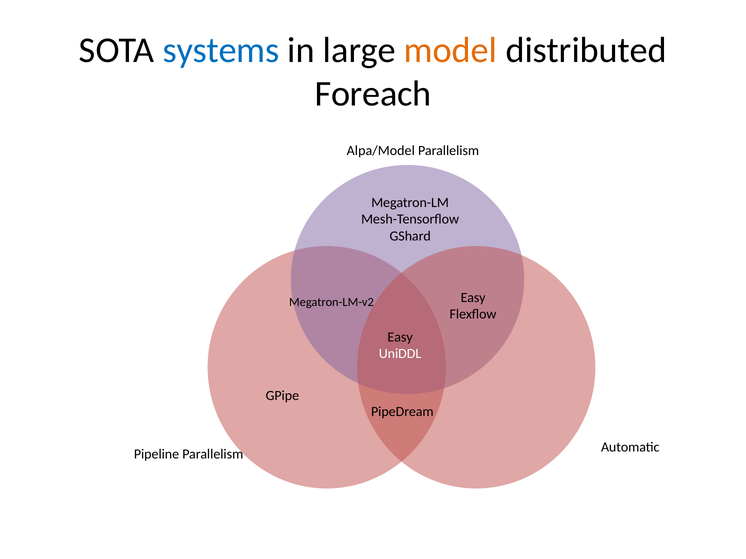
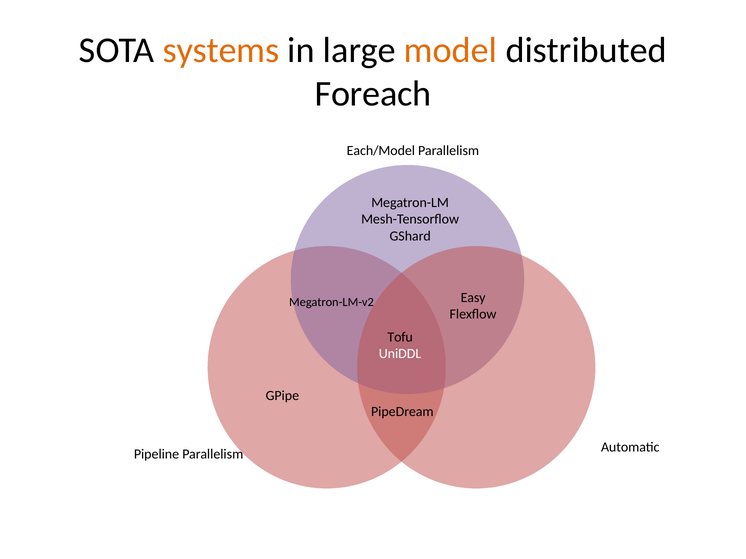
systems colour: blue -> orange
Alpa/Model: Alpa/Model -> Each/Model
Easy at (400, 337): Easy -> Tofu
